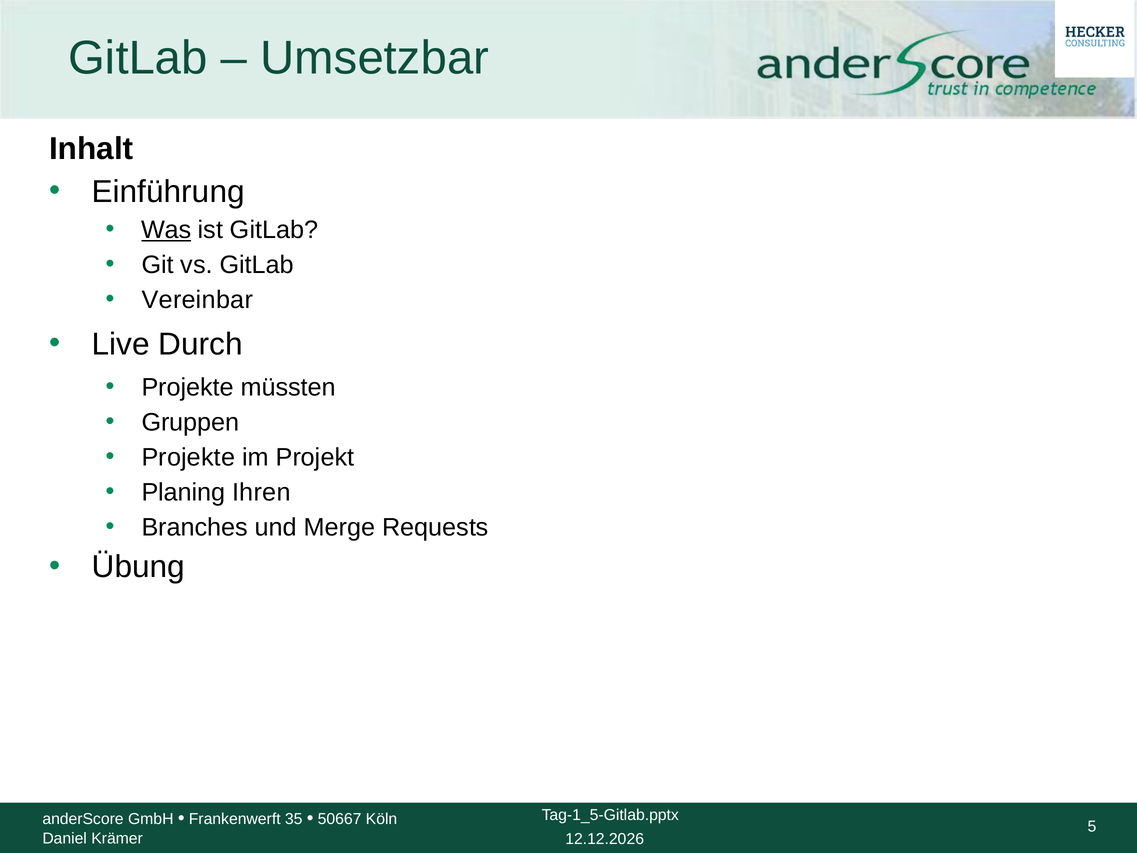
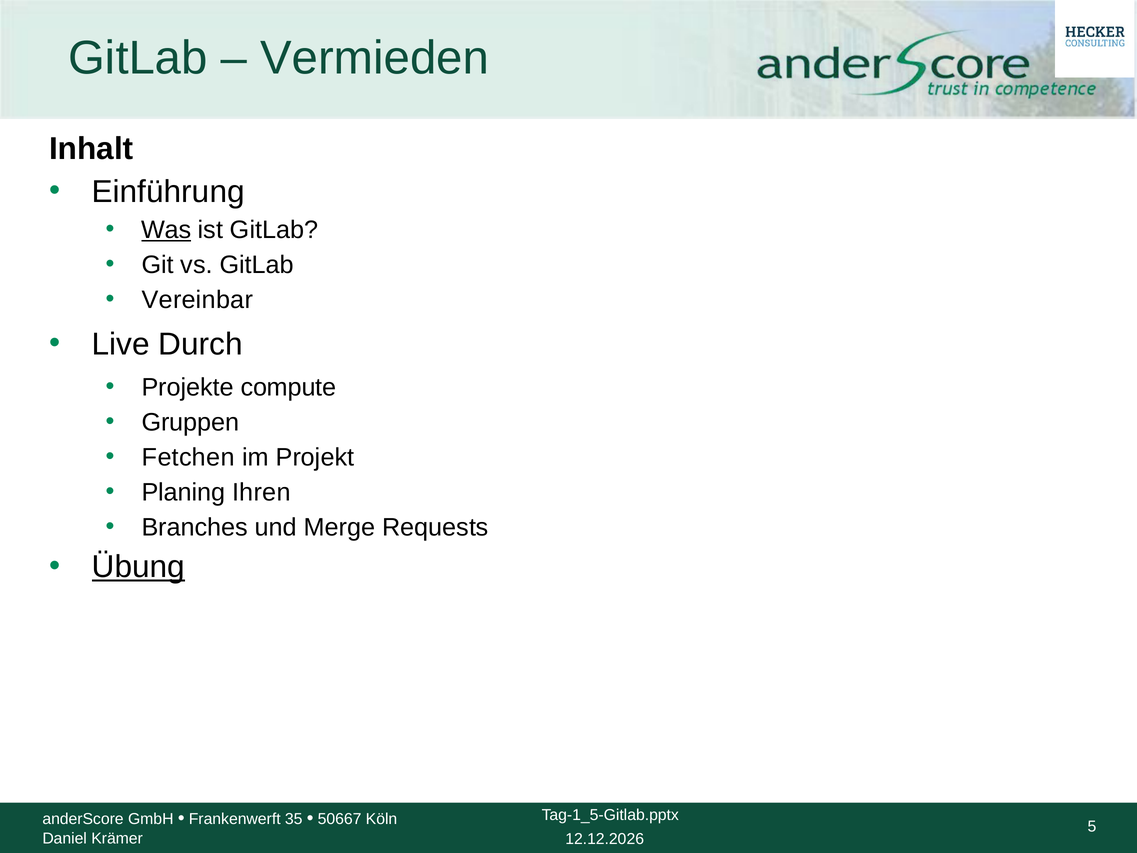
Umsetzbar: Umsetzbar -> Vermieden
müssten: müssten -> compute
Projekte at (188, 457): Projekte -> Fetchen
Übung underline: none -> present
